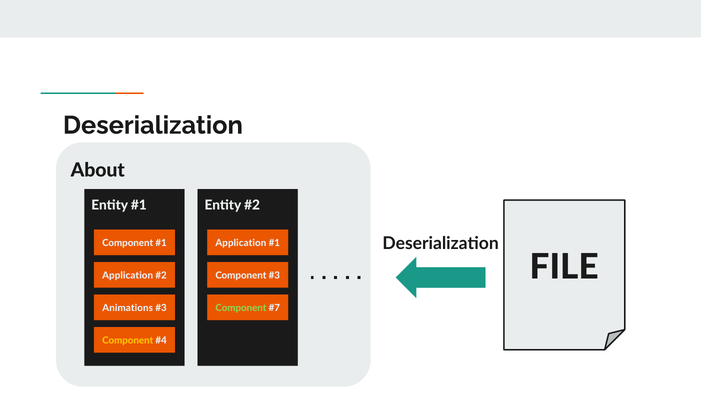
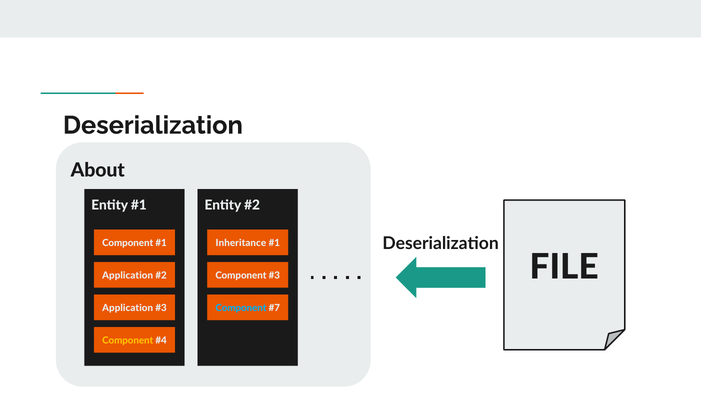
Application at (241, 243): Application -> Inheritance
Animations at (128, 308): Animations -> Application
Component at (241, 308) colour: light green -> light blue
